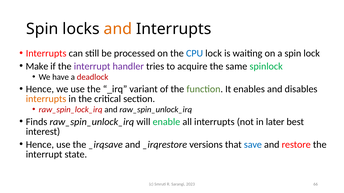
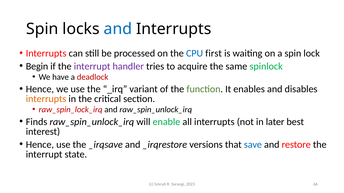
and at (118, 29) colour: orange -> blue
CPU lock: lock -> first
Make: Make -> Begin
